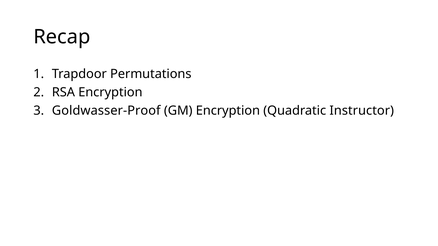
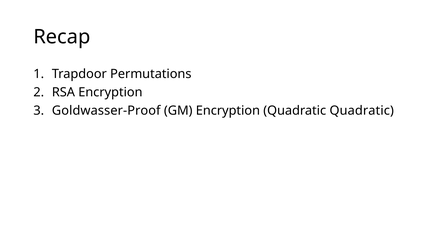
Quadratic Instructor: Instructor -> Quadratic
